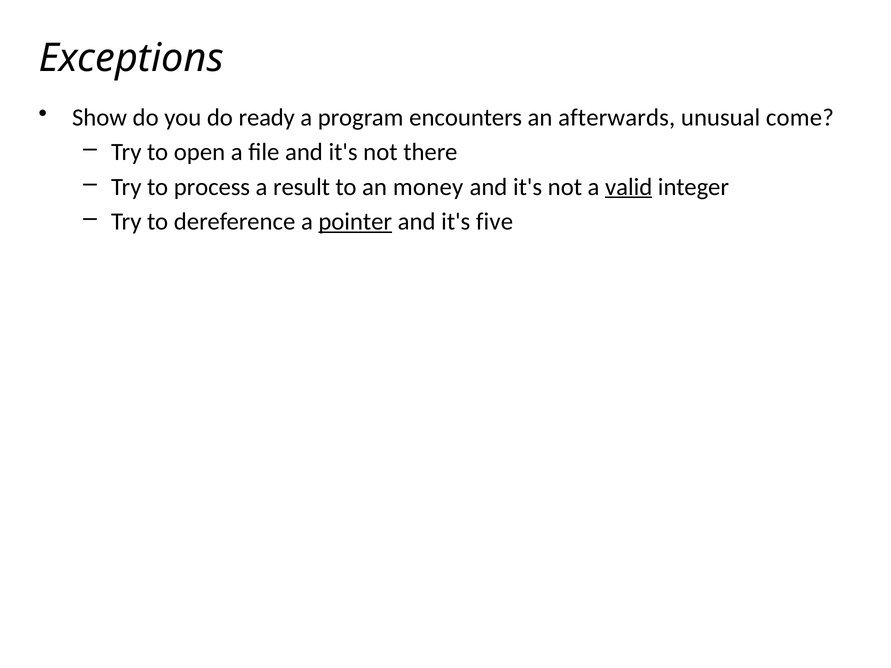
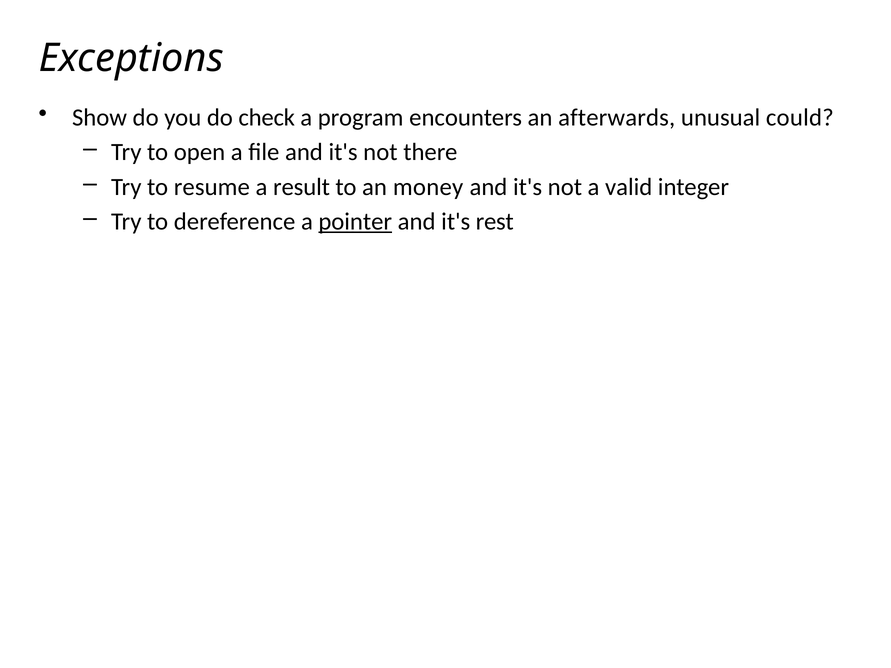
ready: ready -> check
come: come -> could
process: process -> resume
valid underline: present -> none
five: five -> rest
